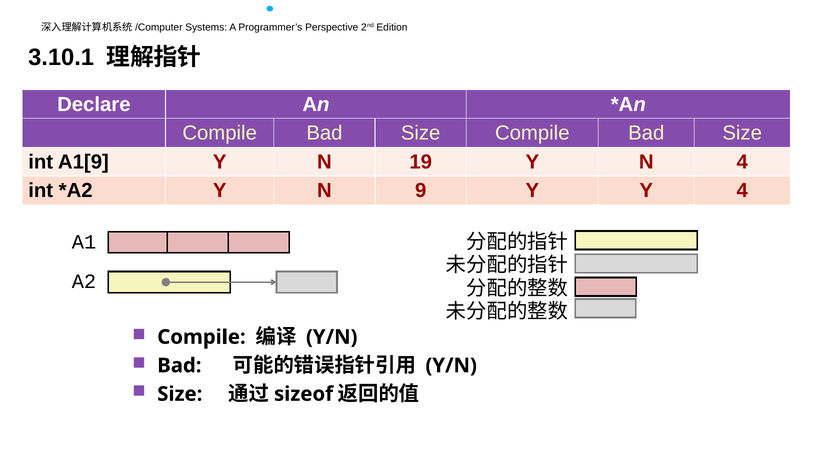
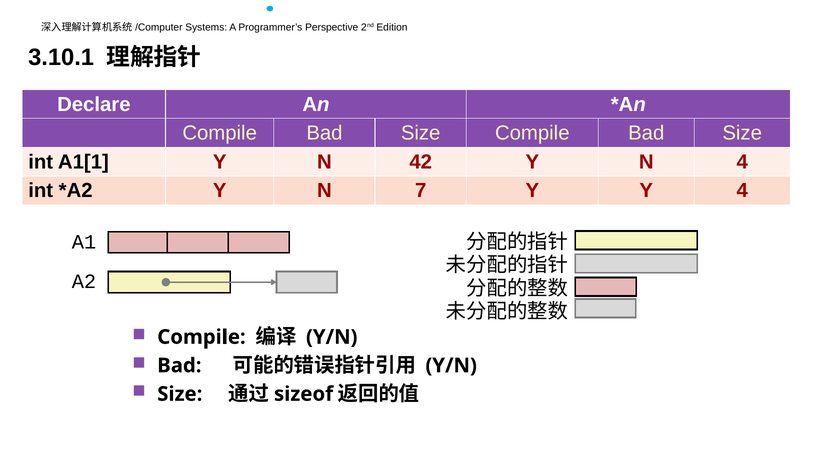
A1[9: A1[9 -> A1[1
19: 19 -> 42
9: 9 -> 7
